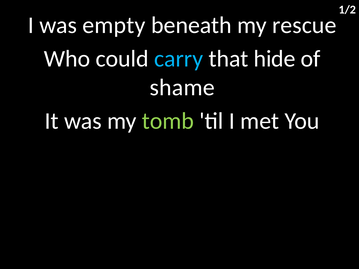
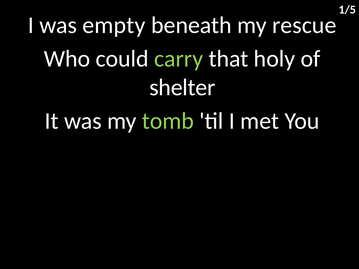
1/2: 1/2 -> 1/5
carry colour: light blue -> light green
hide: hide -> holy
shame: shame -> shelter
